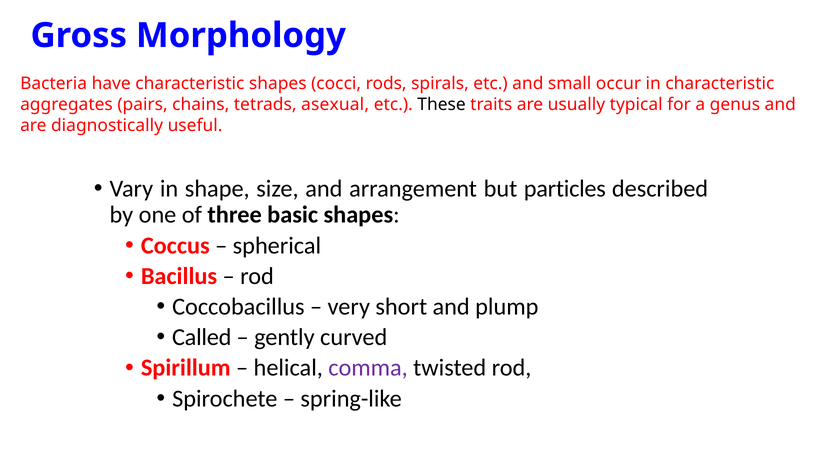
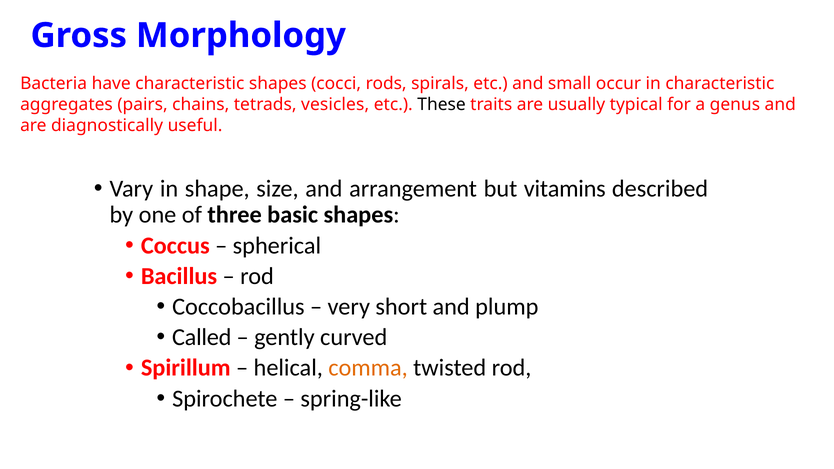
asexual: asexual -> vesicles
particles: particles -> vitamins
comma colour: purple -> orange
